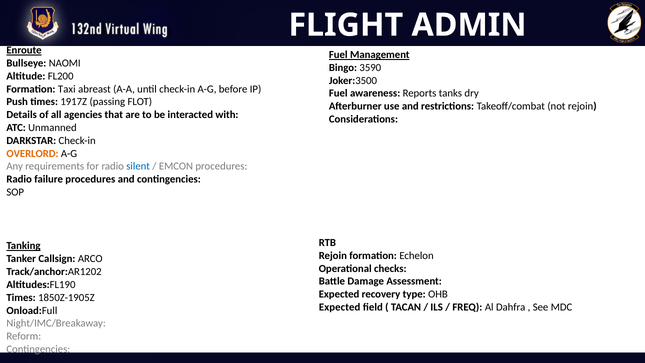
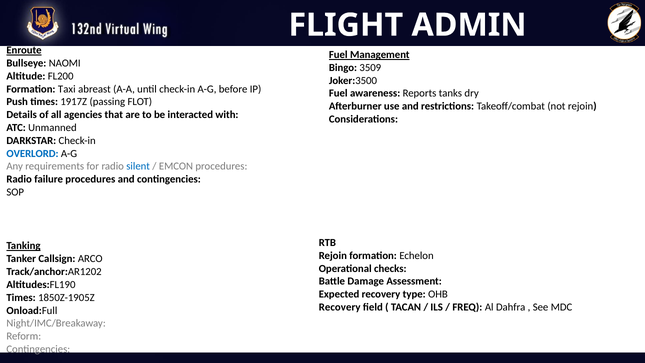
3590: 3590 -> 3509
OVERLORD colour: orange -> blue
Expected at (340, 307): Expected -> Recovery
